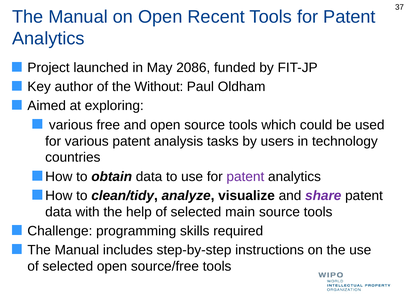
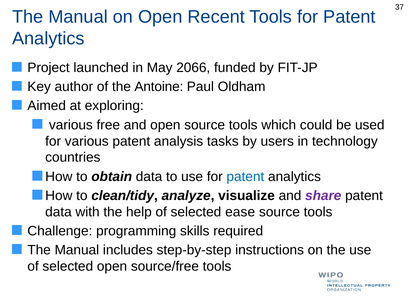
2086: 2086 -> 2066
Without: Without -> Antoine
patent at (245, 177) colour: purple -> blue
main: main -> ease
